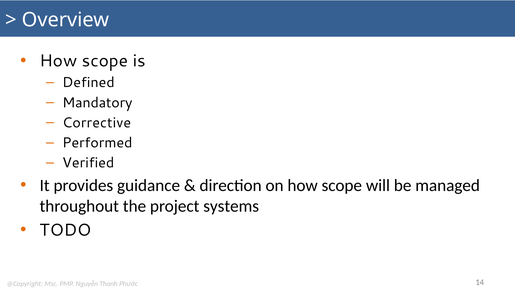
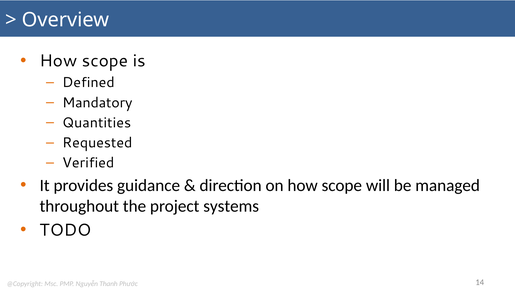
Corrective: Corrective -> Quantities
Performed: Performed -> Requested
